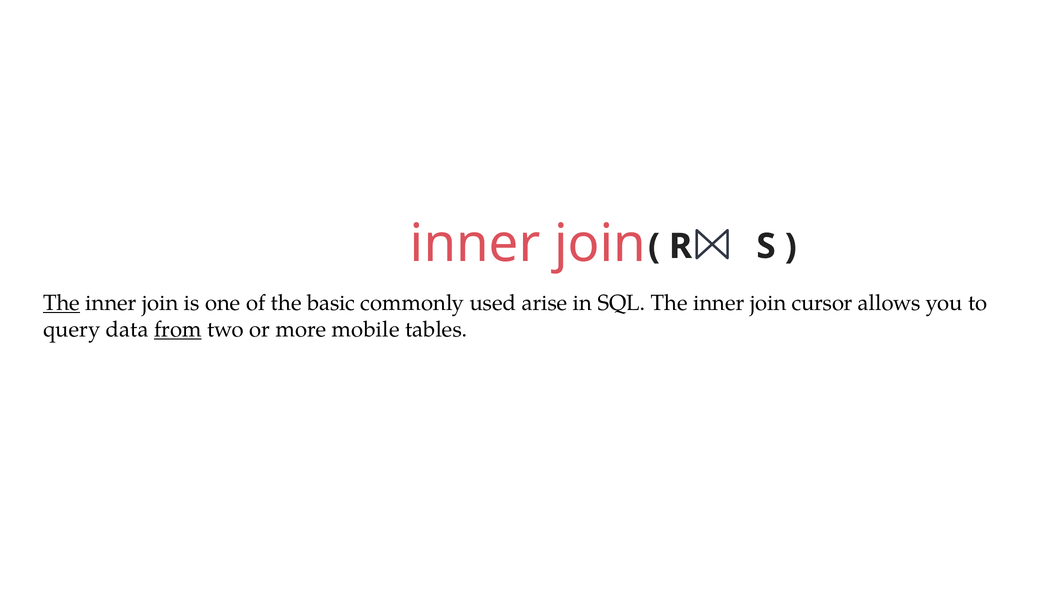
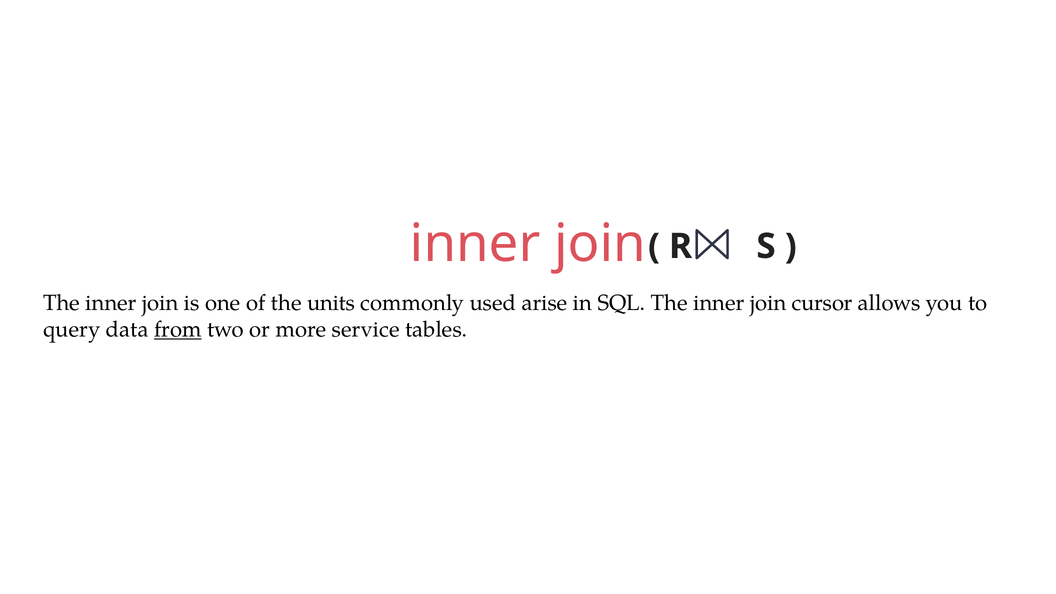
The at (62, 303) underline: present -> none
basic: basic -> units
mobile: mobile -> service
